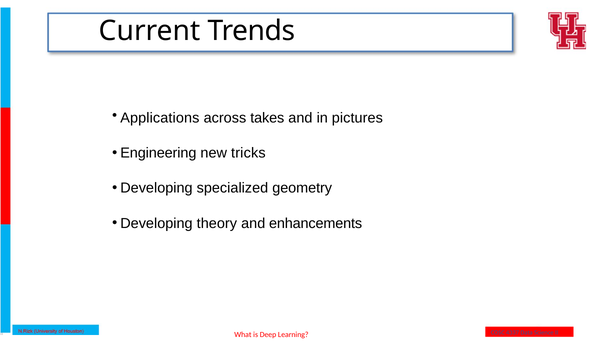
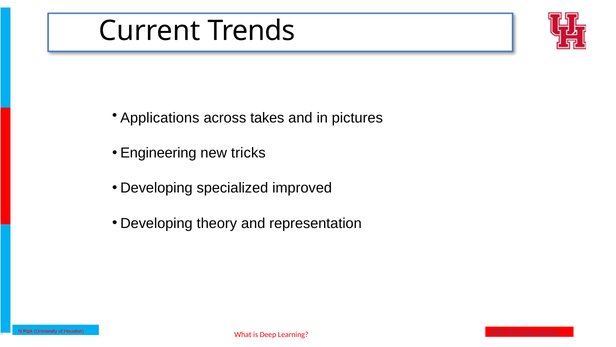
geometry: geometry -> improved
enhancements: enhancements -> representation
